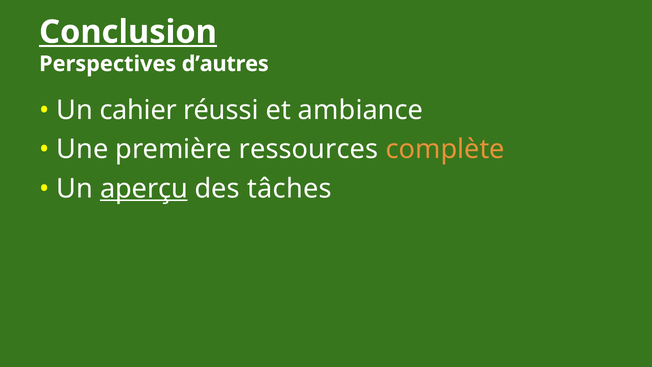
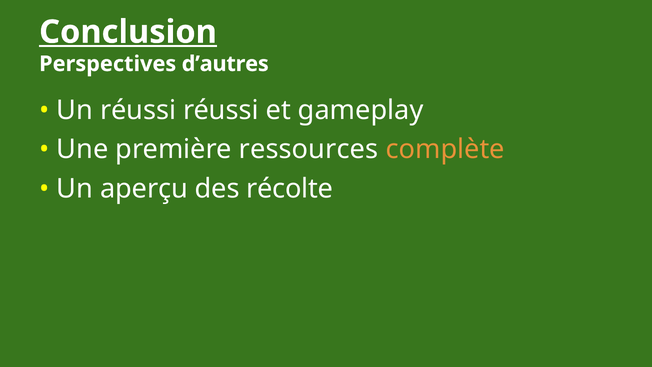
Un cahier: cahier -> réussi
ambiance: ambiance -> gameplay
aperçu underline: present -> none
tâches: tâches -> récolte
